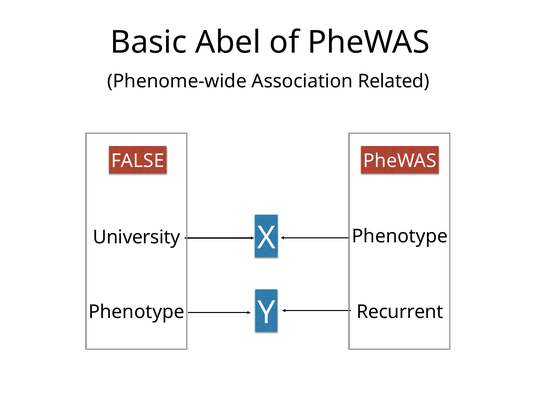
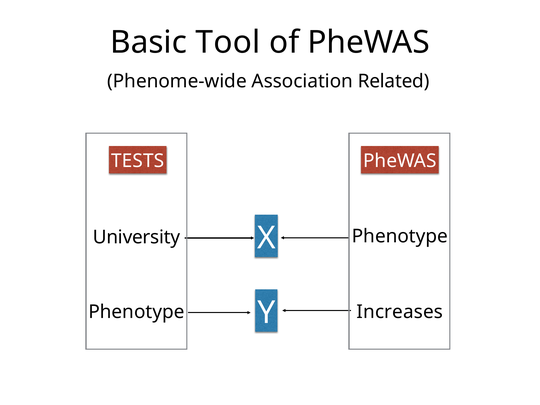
Abel: Abel -> Tool
FALSE: FALSE -> TESTS
Recurrent: Recurrent -> Increases
